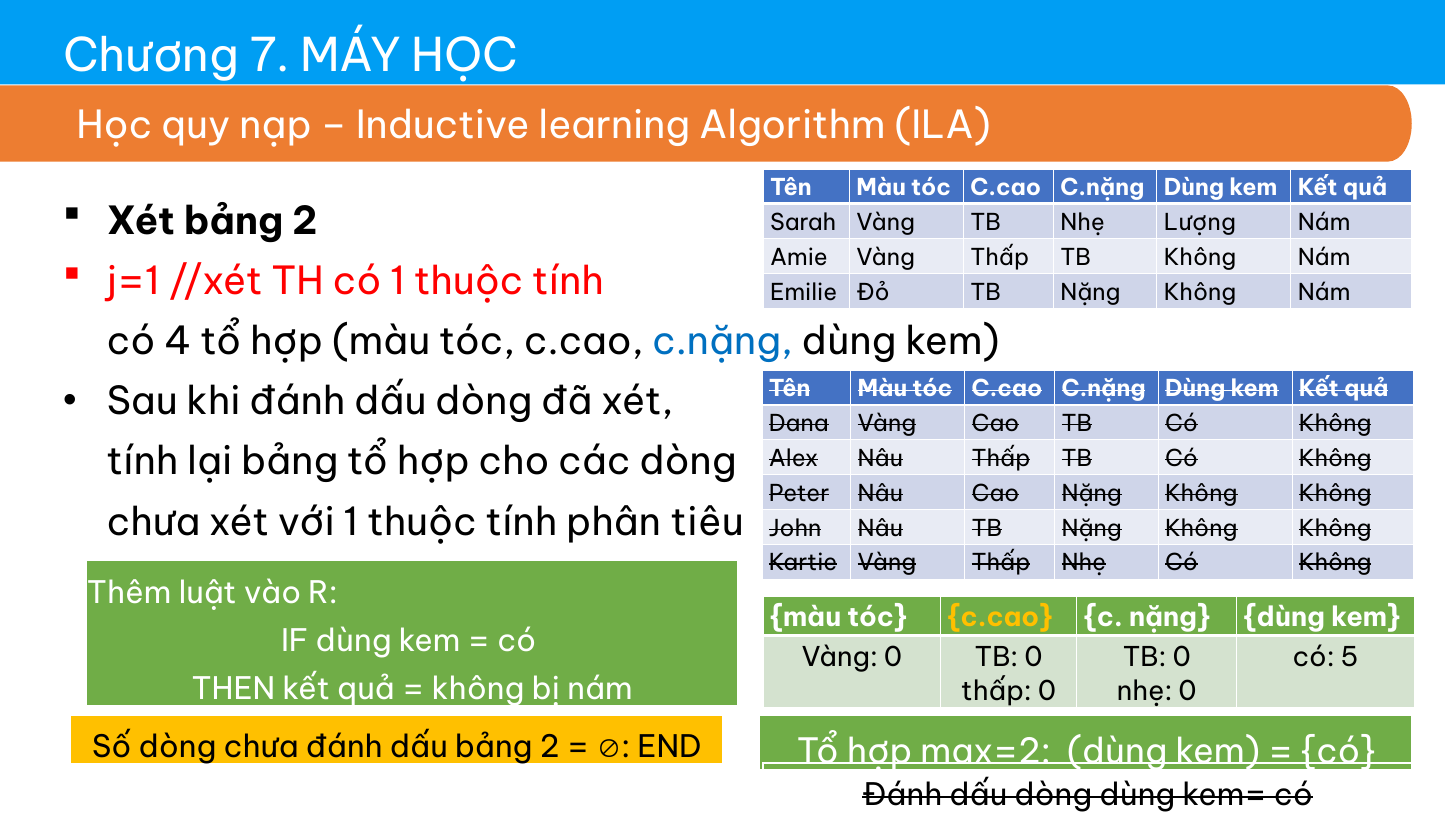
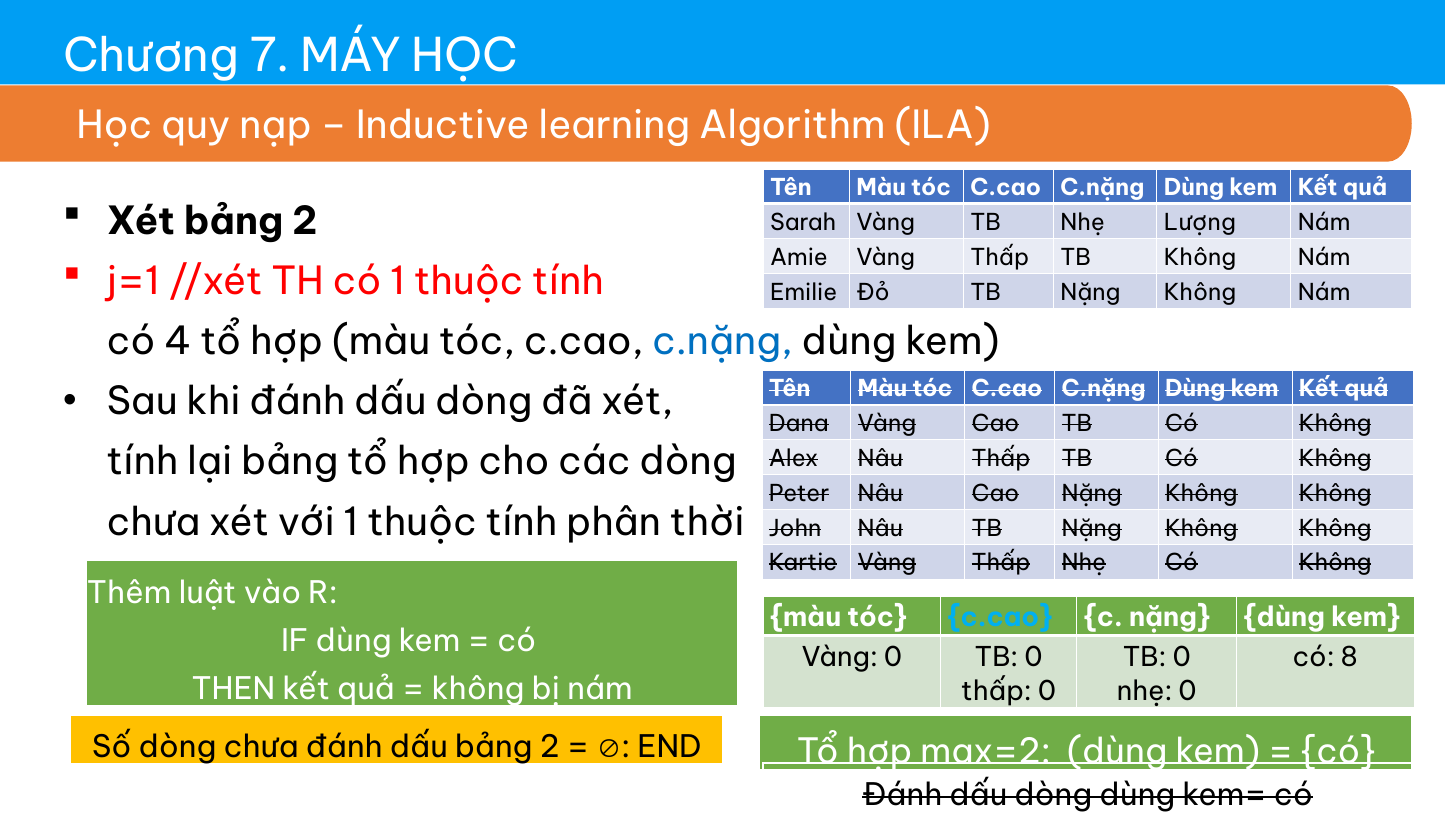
tiêu: tiêu -> thời
c.cao at (1000, 618) colour: yellow -> light blue
5: 5 -> 8
